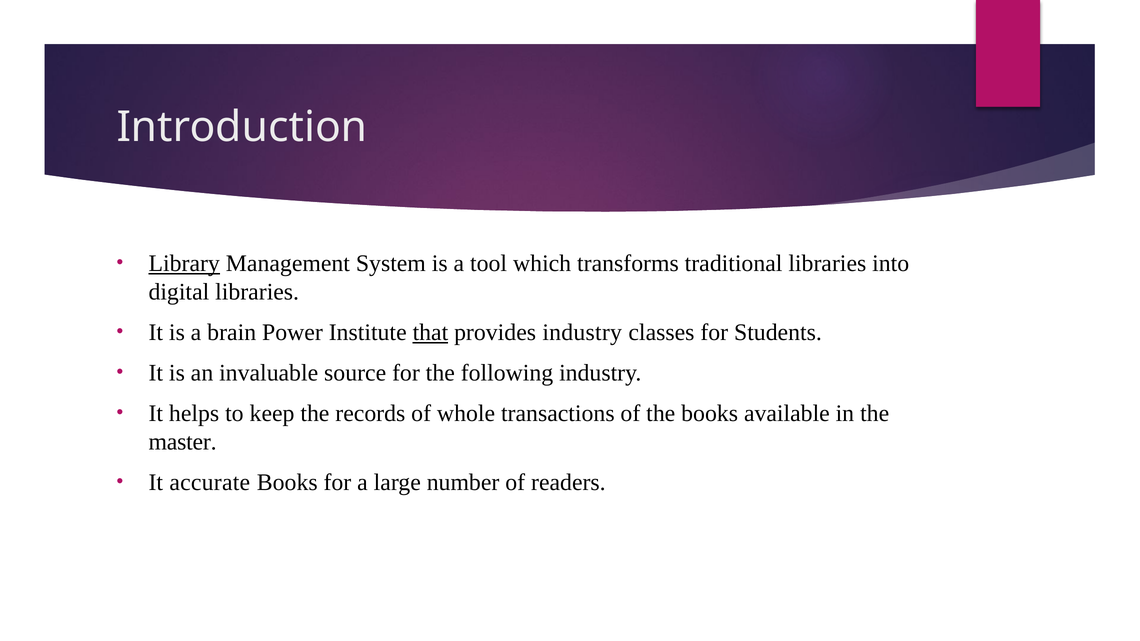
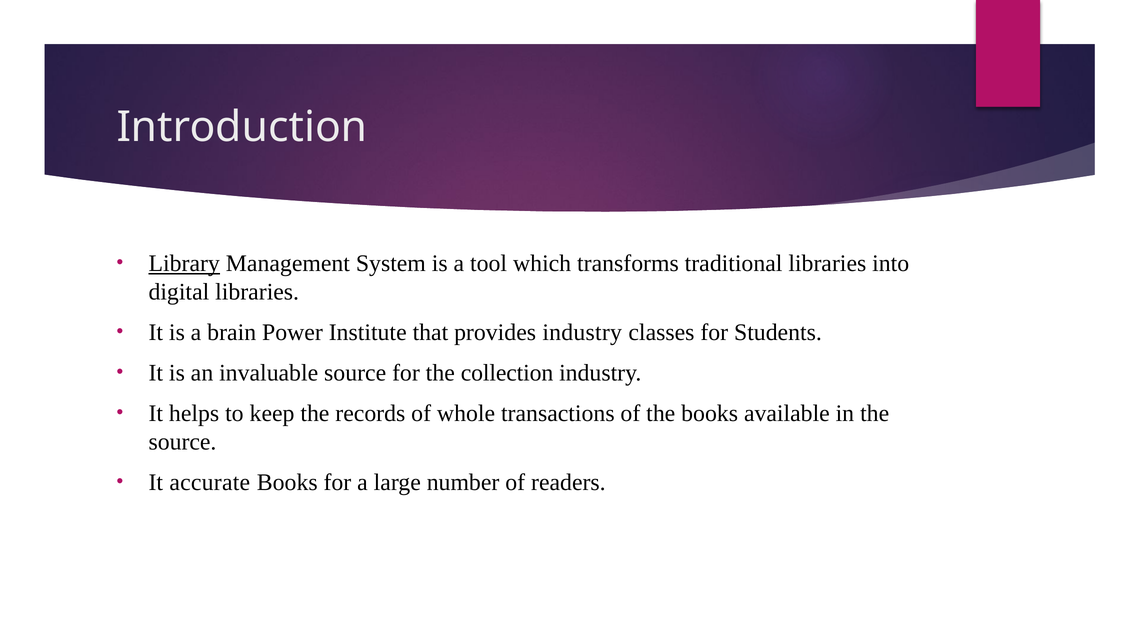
that underline: present -> none
following: following -> collection
master at (183, 442): master -> source
